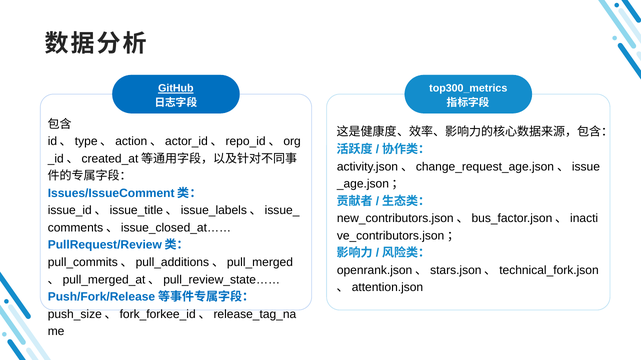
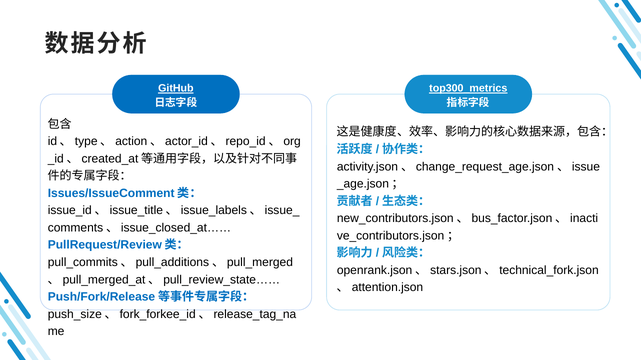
top300_metrics underline: none -> present
